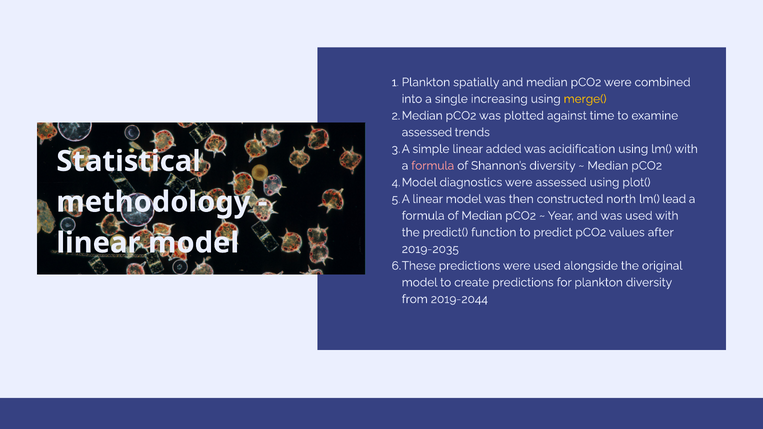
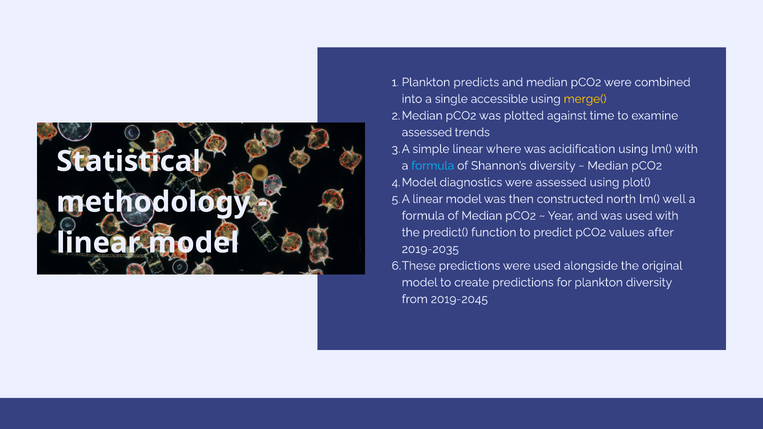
spatially: spatially -> predicts
increasing: increasing -> accessible
added: added -> where
formula at (433, 166) colour: pink -> light blue
lead: lead -> well
2019-2044: 2019-2044 -> 2019-2045
